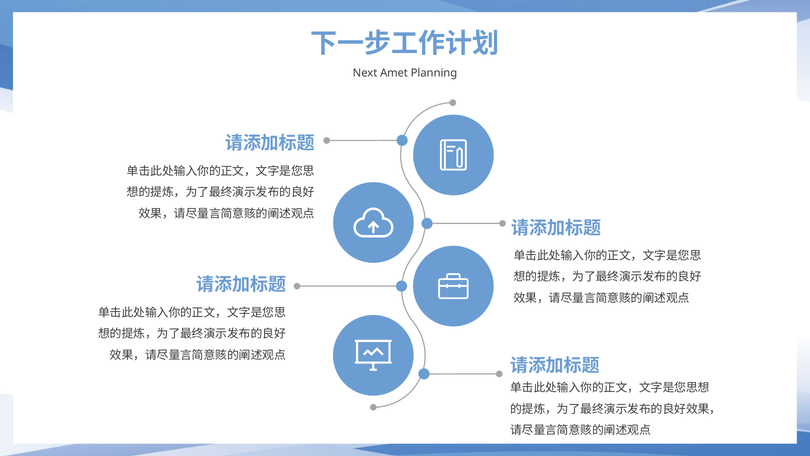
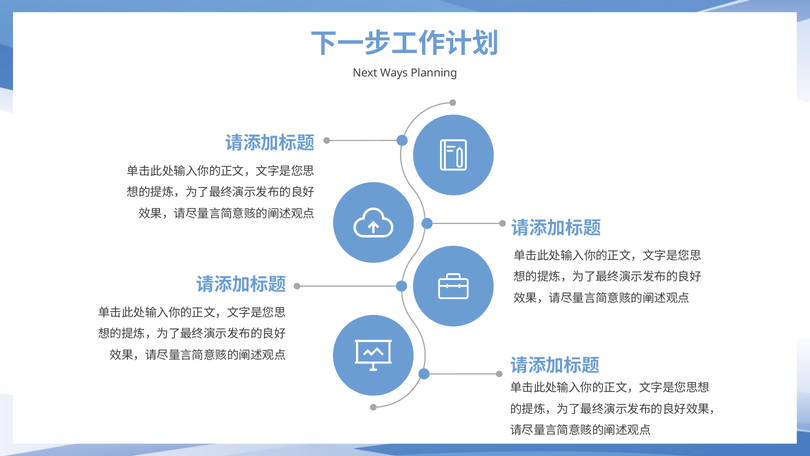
Amet: Amet -> Ways
